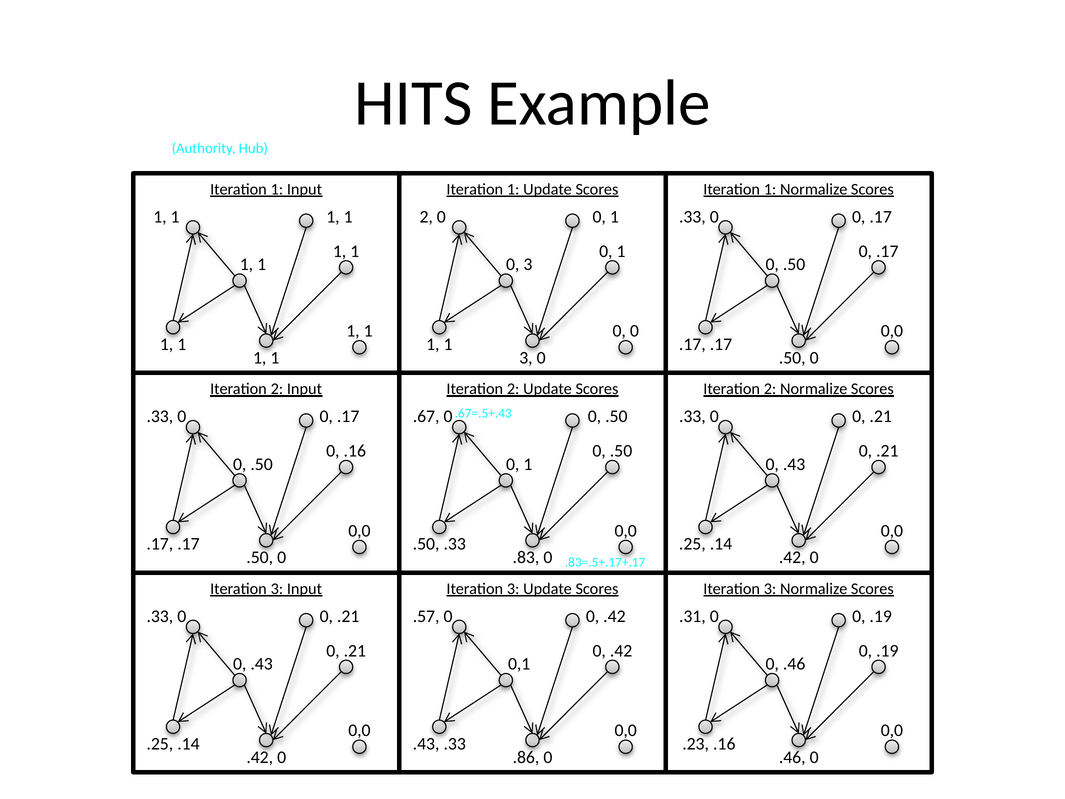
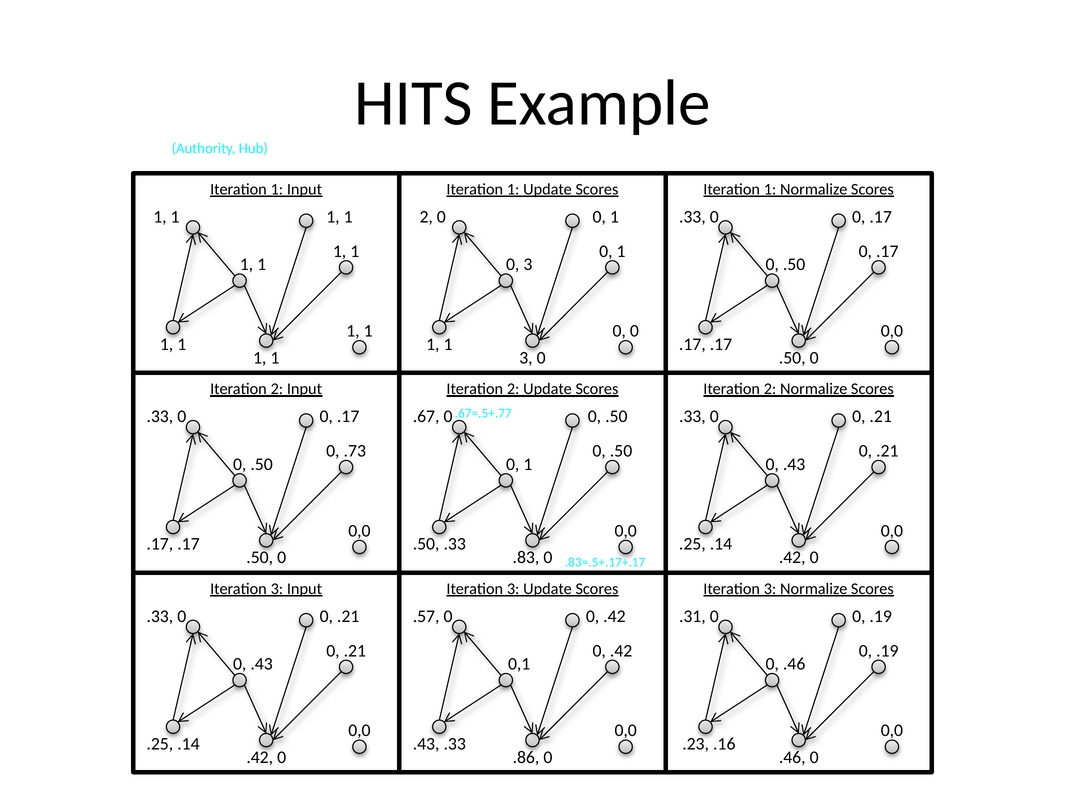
.67=.5+.43: .67=.5+.43 -> .67=.5+.77
0 .16: .16 -> .73
